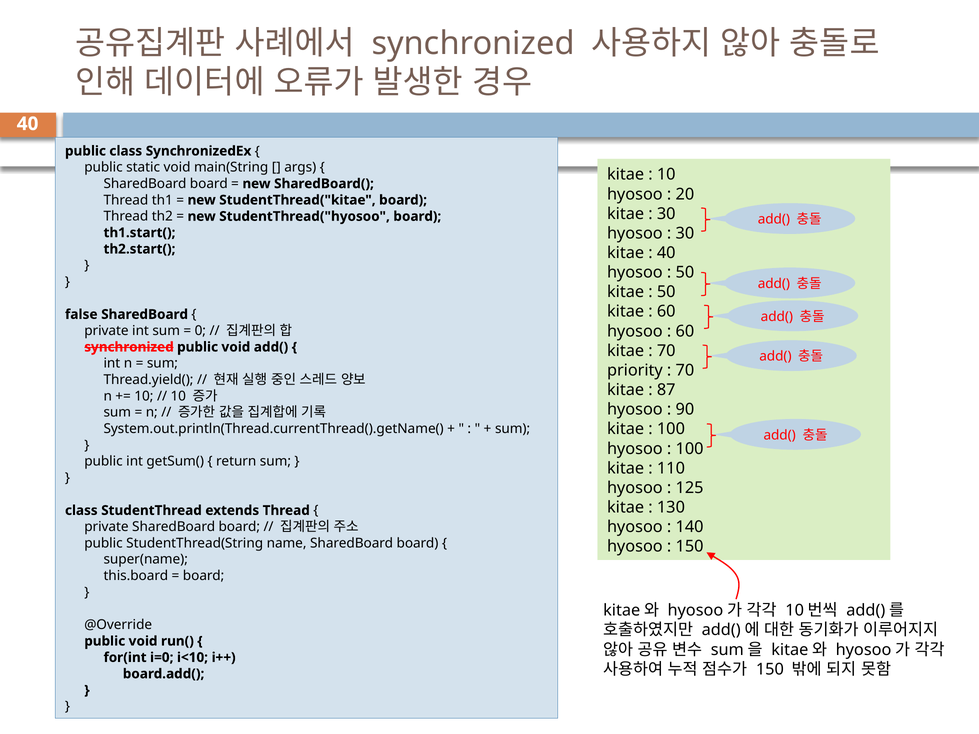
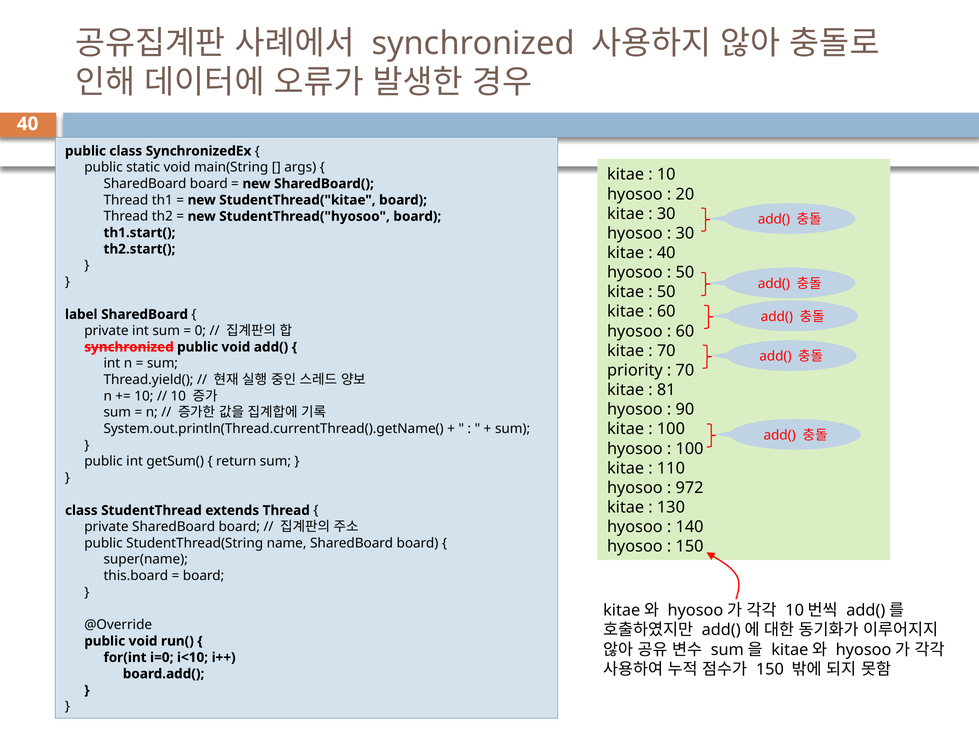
false: false -> label
87: 87 -> 81
125: 125 -> 972
